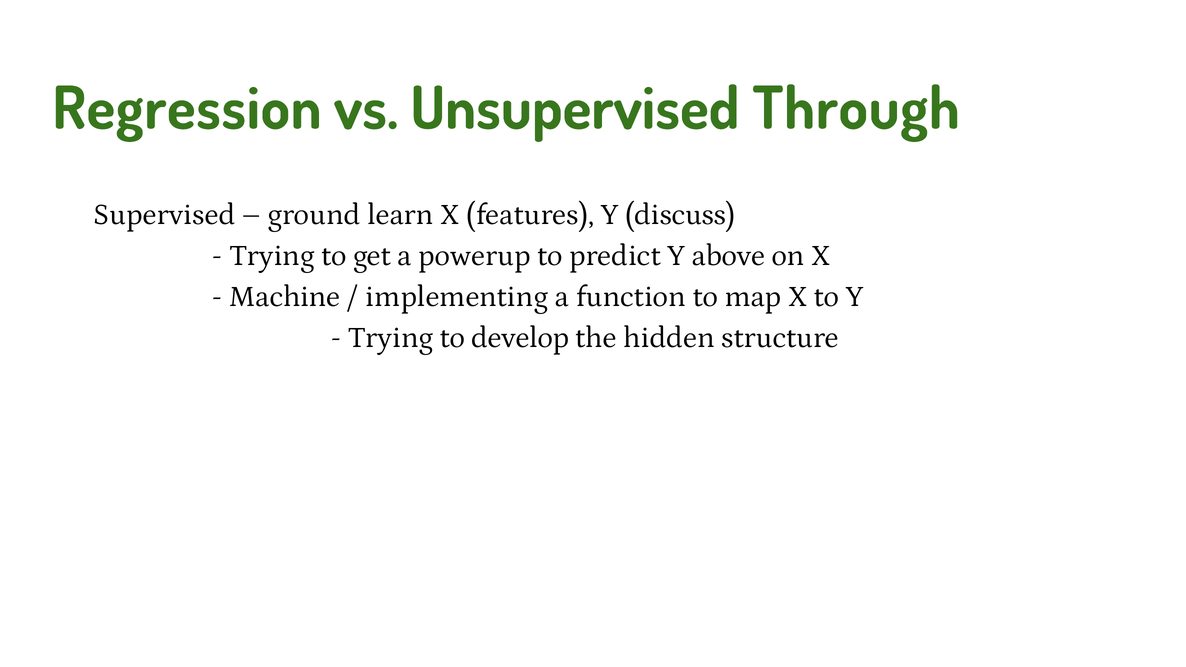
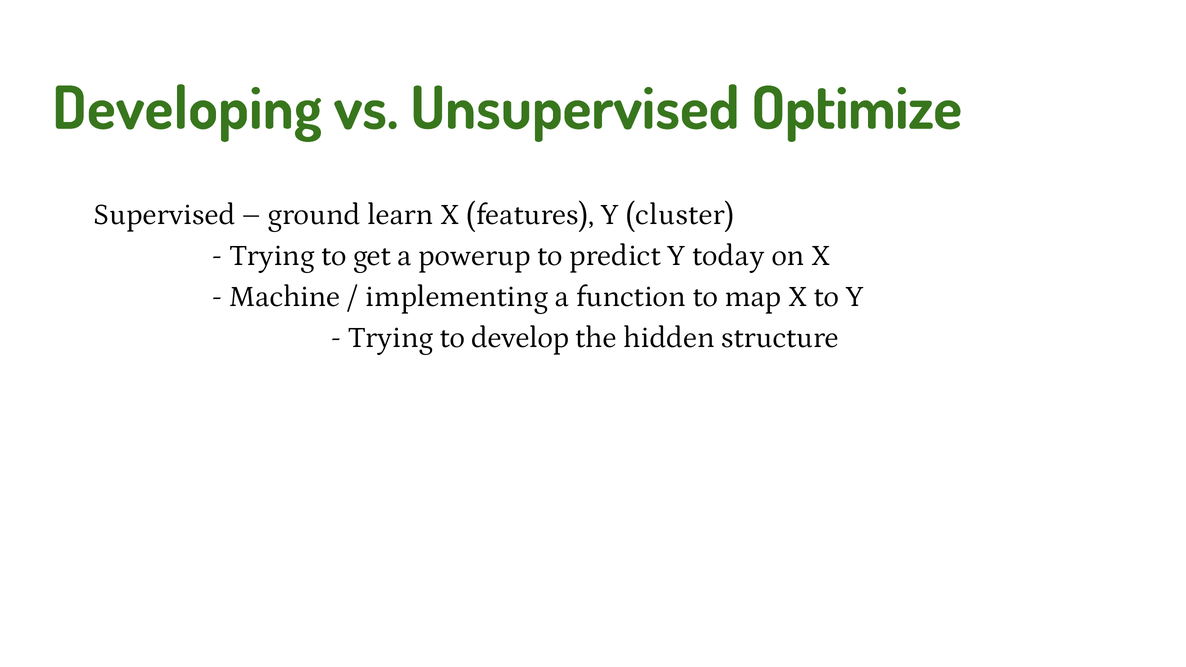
Regression: Regression -> Developing
Through: Through -> Optimize
discuss: discuss -> cluster
above: above -> today
